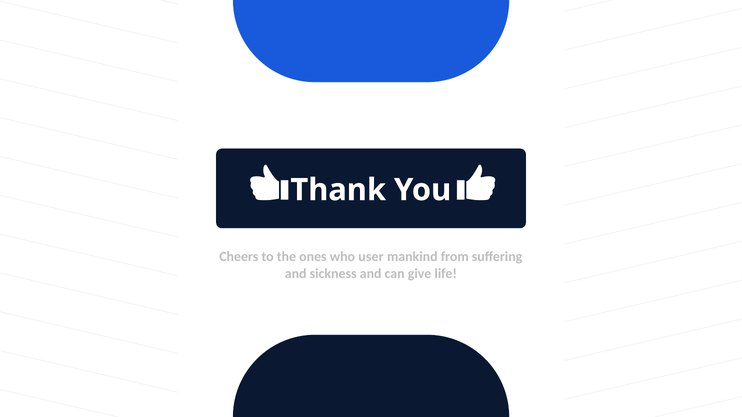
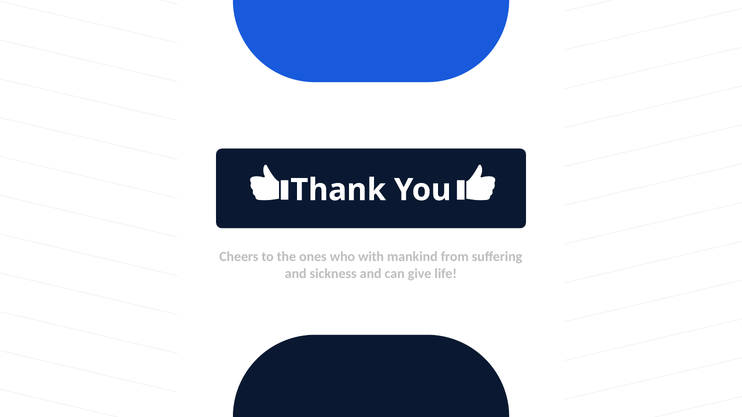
user: user -> with
